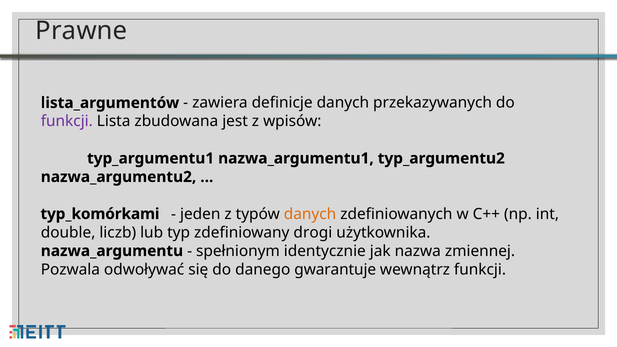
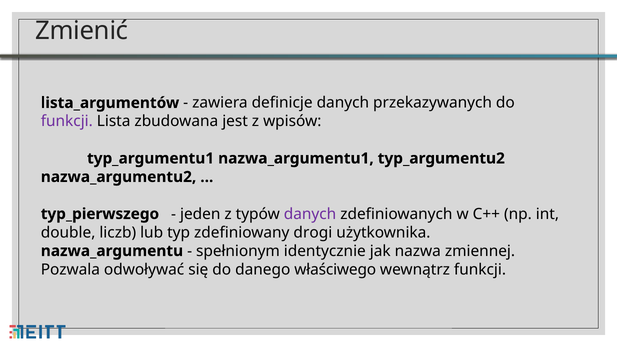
Prawne: Prawne -> Zmienić
typ_komórkami: typ_komórkami -> typ_pierwszego
danych at (310, 214) colour: orange -> purple
gwarantuje: gwarantuje -> właściwego
